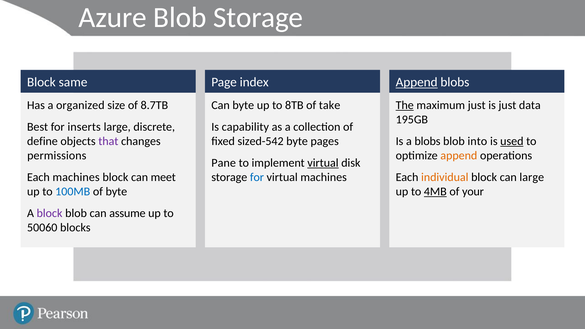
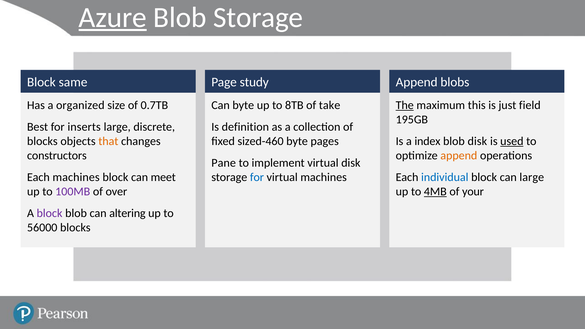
Azure underline: none -> present
index: index -> study
Append at (417, 82) underline: present -> none
8.7TB: 8.7TB -> 0.7TB
maximum just: just -> this
data: data -> field
capability: capability -> definition
define at (42, 141): define -> blocks
that colour: purple -> orange
sized-542: sized-542 -> sized-460
a blobs: blobs -> index
blob into: into -> disk
permissions: permissions -> constructors
virtual at (323, 163) underline: present -> none
individual colour: orange -> blue
100MB colour: blue -> purple
of byte: byte -> over
assume: assume -> altering
50060: 50060 -> 56000
